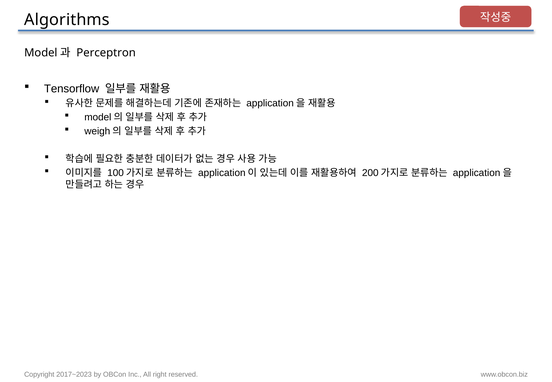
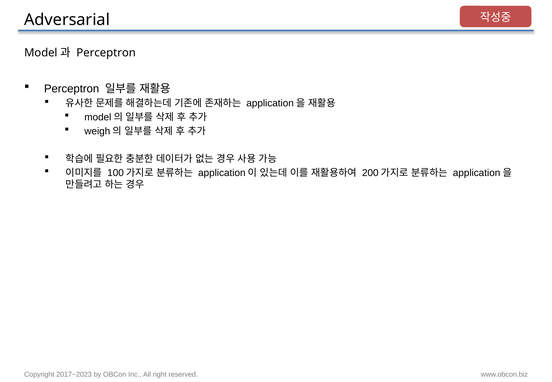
Algorithms: Algorithms -> Adversarial
Tensorflow at (72, 89): Tensorflow -> Perceptron
